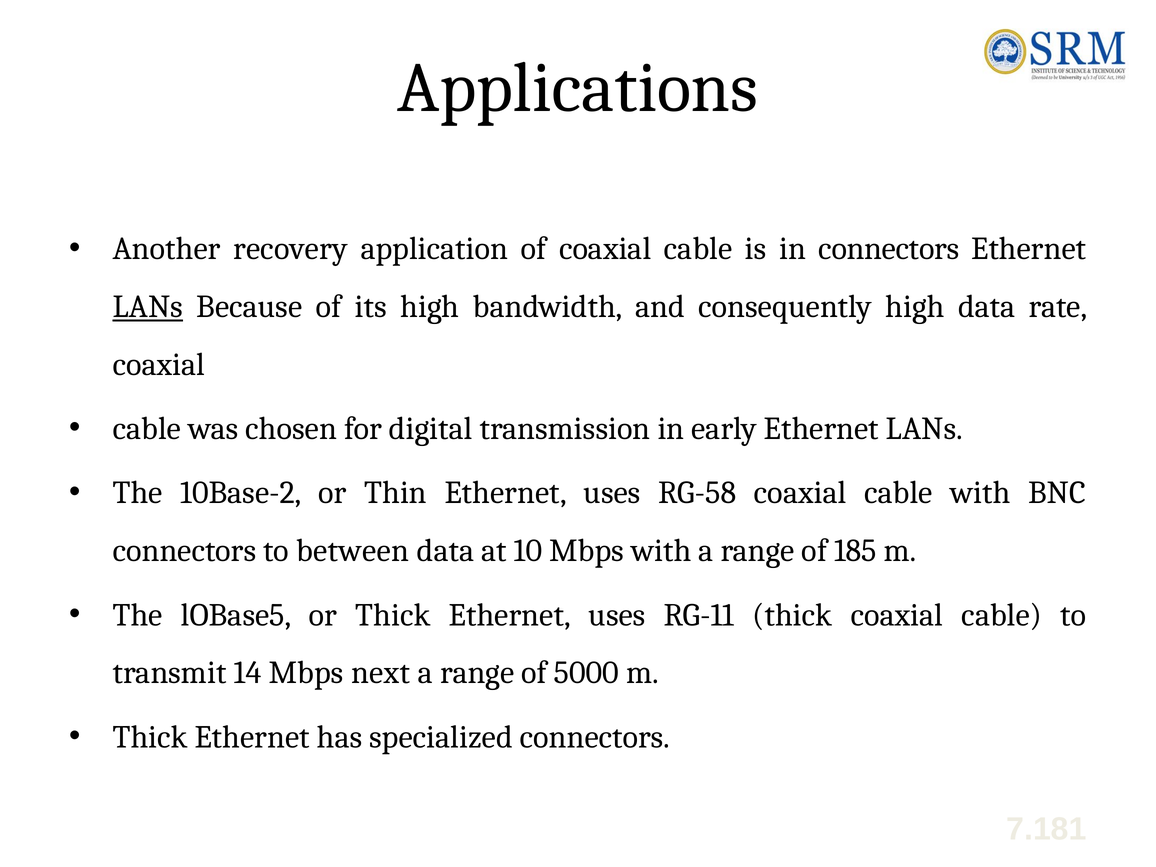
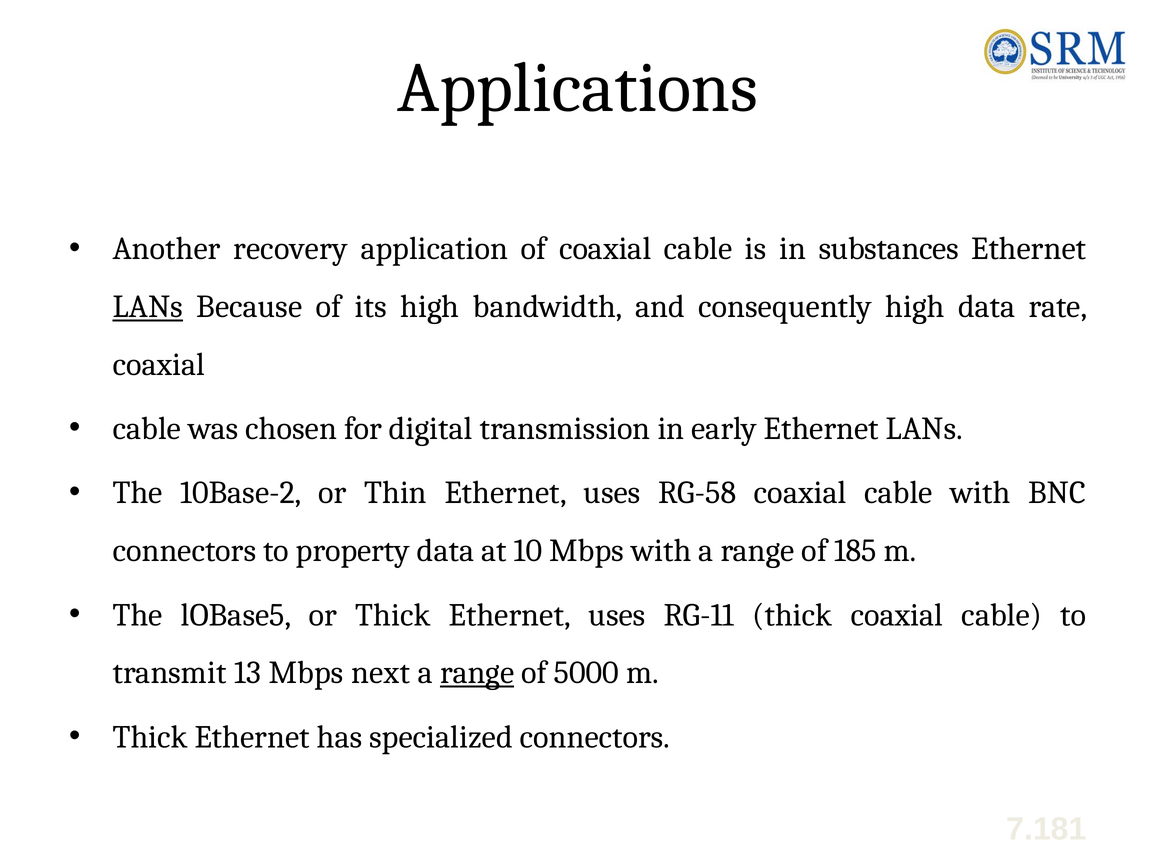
in connectors: connectors -> substances
between: between -> property
14: 14 -> 13
range at (477, 673) underline: none -> present
